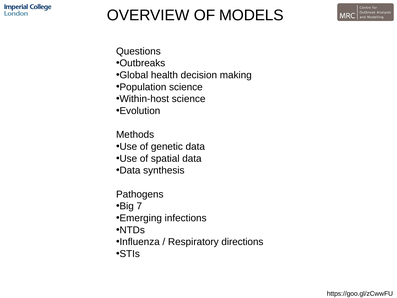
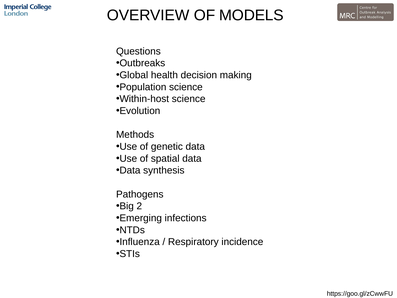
7: 7 -> 2
directions: directions -> incidence
